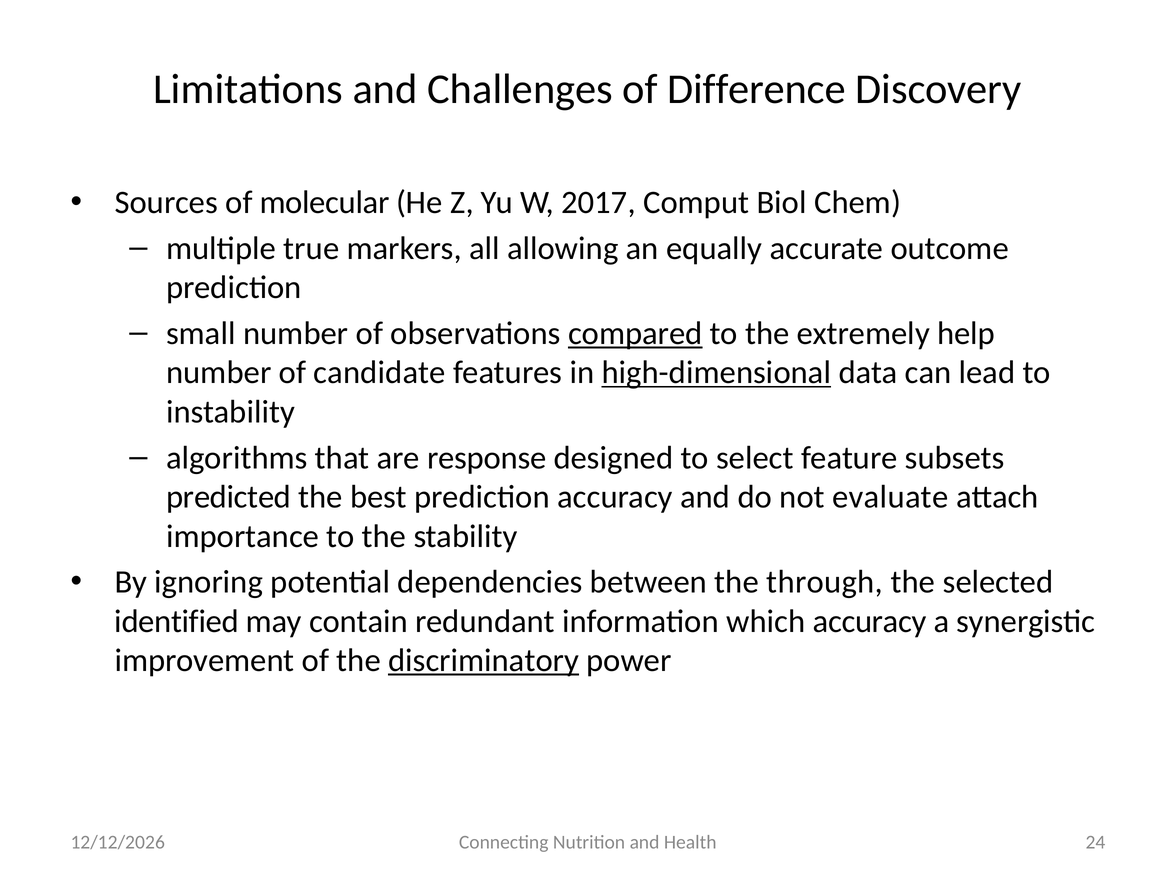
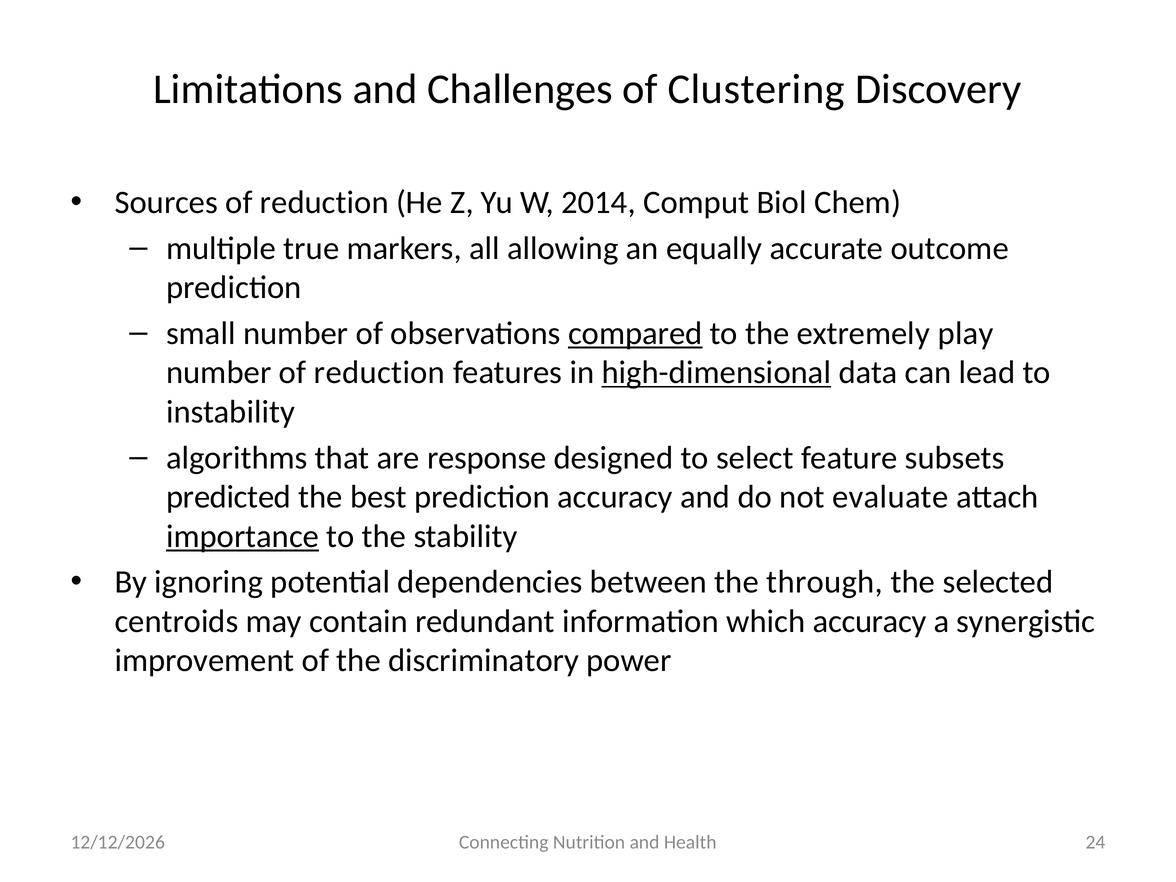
Difference: Difference -> Clustering
Sources of molecular: molecular -> reduction
2017: 2017 -> 2014
help: help -> play
number of candidate: candidate -> reduction
importance underline: none -> present
identified: identified -> centroids
discriminatory underline: present -> none
